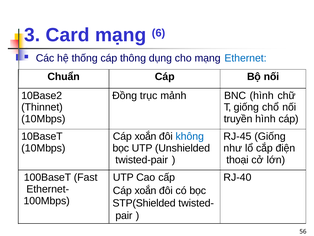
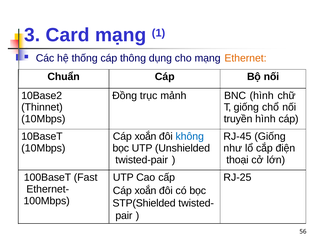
6: 6 -> 1
Ethernet colour: blue -> orange
RJ-40: RJ-40 -> RJ-25
